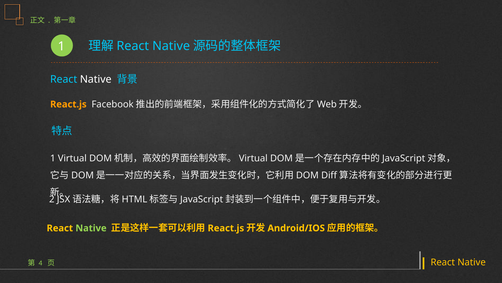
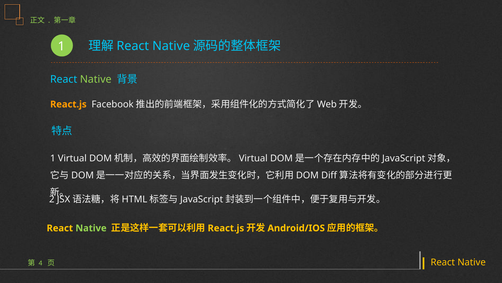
Native at (96, 79) colour: white -> light green
